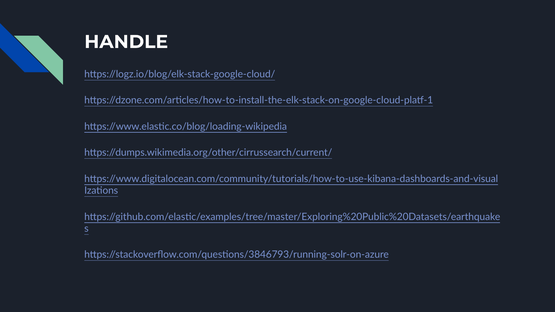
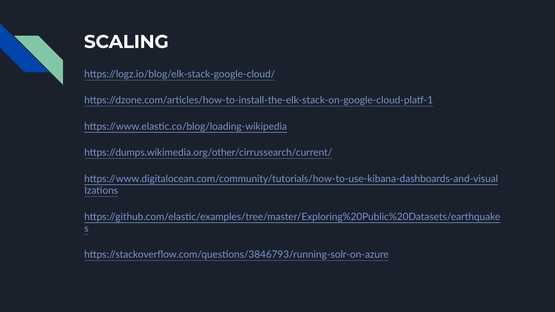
HANDLE: HANDLE -> SCALING
